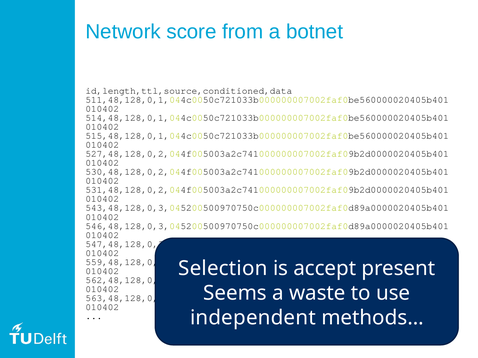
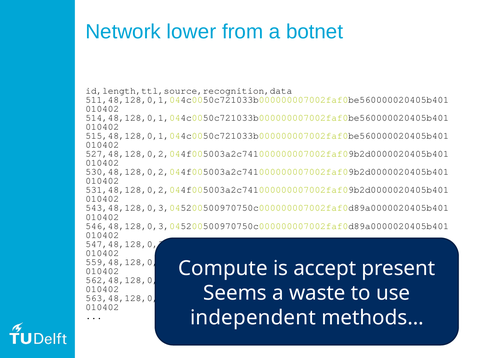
score: score -> lower
id,length,ttl,source,conditioned,data: id,length,ttl,source,conditioned,data -> id,length,ttl,source,recognition,data
Selection: Selection -> Compute
